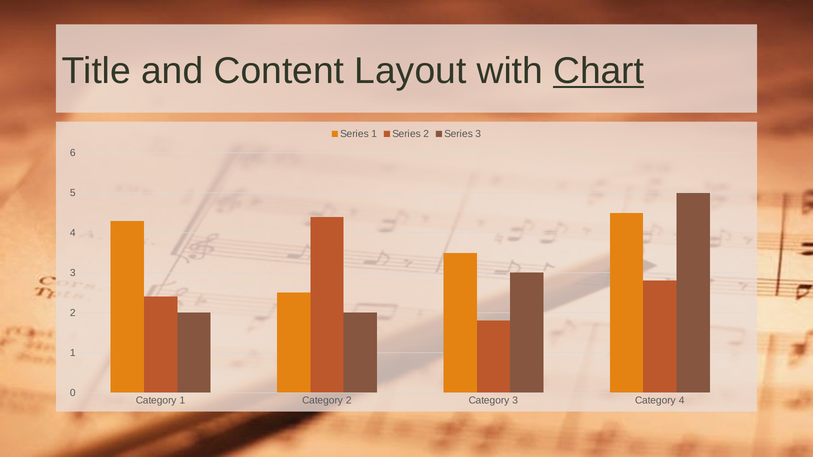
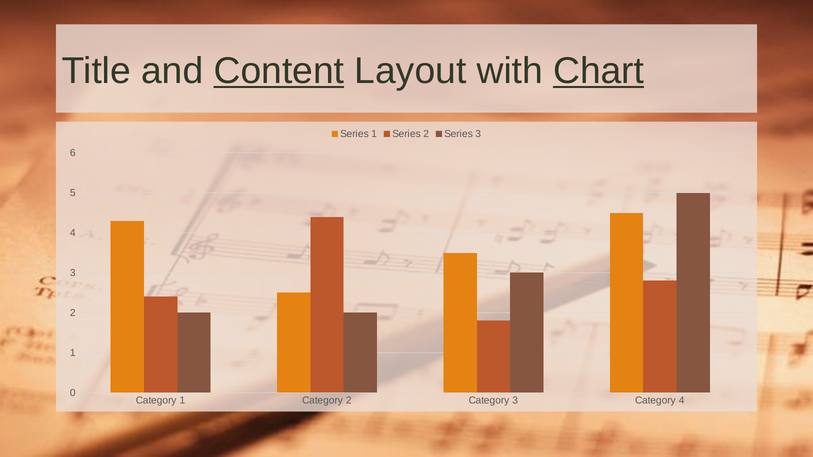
Content underline: none -> present
